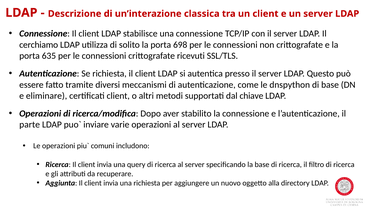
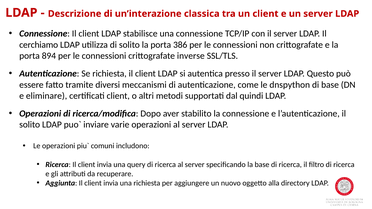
698: 698 -> 386
635: 635 -> 894
ricevuti: ricevuti -> inverse
chiave: chiave -> quindi
parte at (30, 125): parte -> solito
